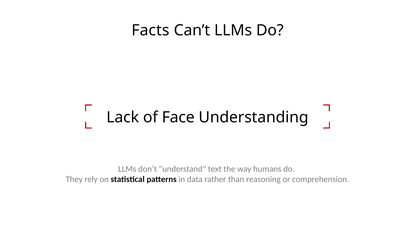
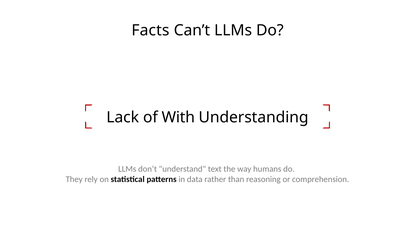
Face: Face -> With
